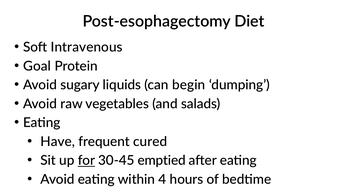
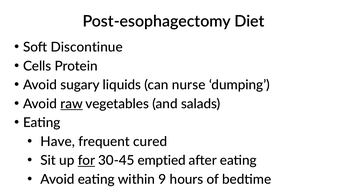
Intravenous: Intravenous -> Discontinue
Goal: Goal -> Cells
begin: begin -> nurse
raw underline: none -> present
4: 4 -> 9
